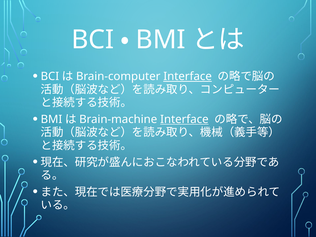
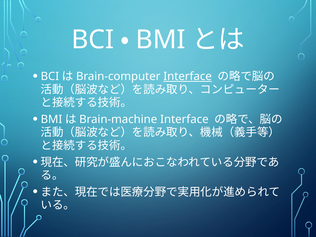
Interface at (184, 119) underline: present -> none
